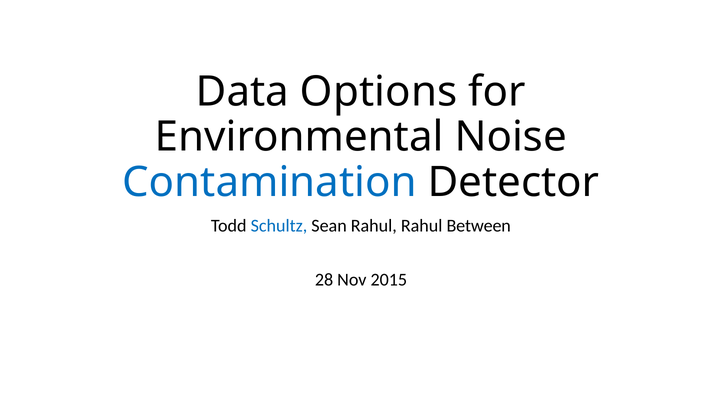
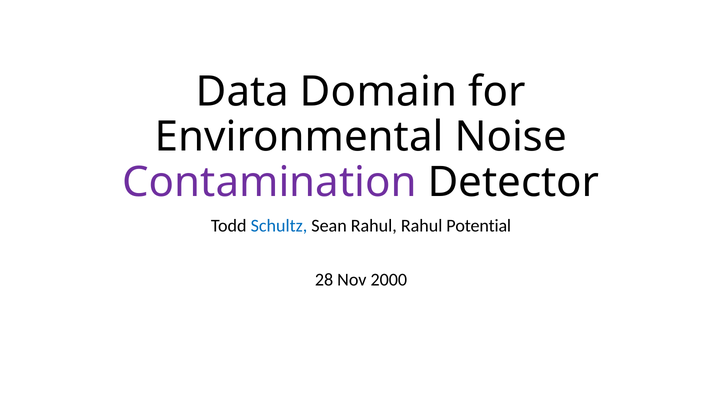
Options: Options -> Domain
Contamination colour: blue -> purple
Between: Between -> Potential
2015: 2015 -> 2000
